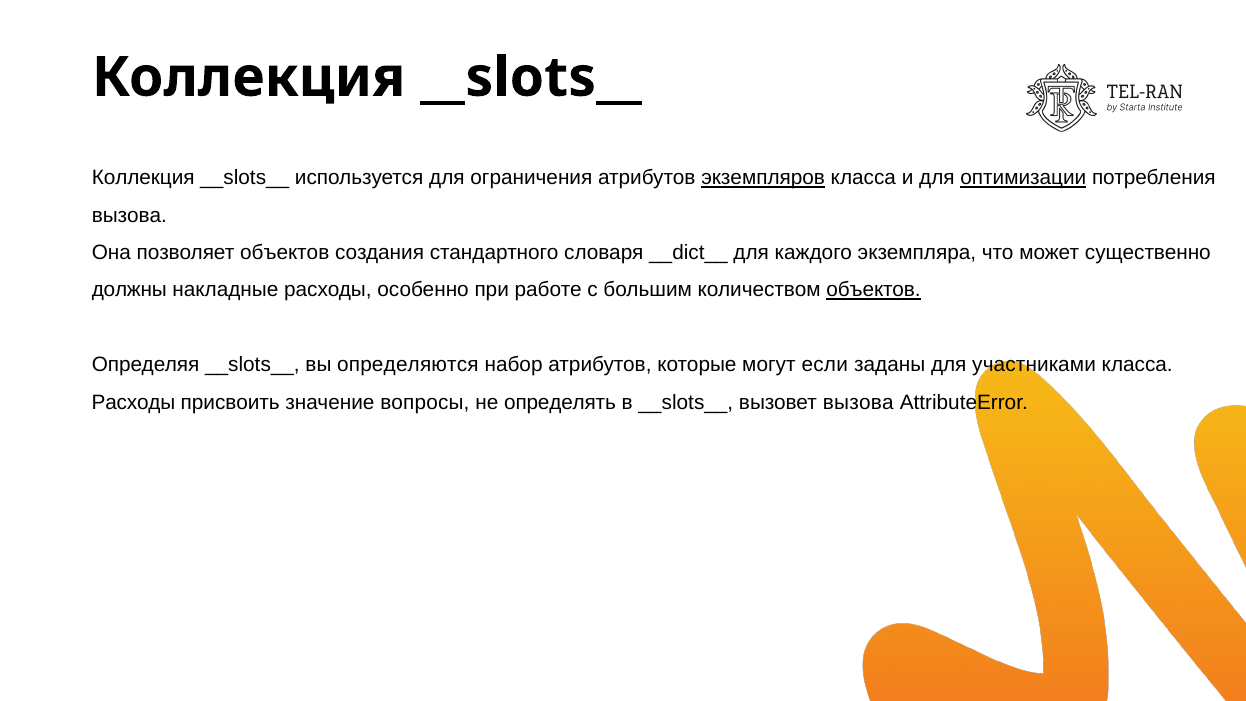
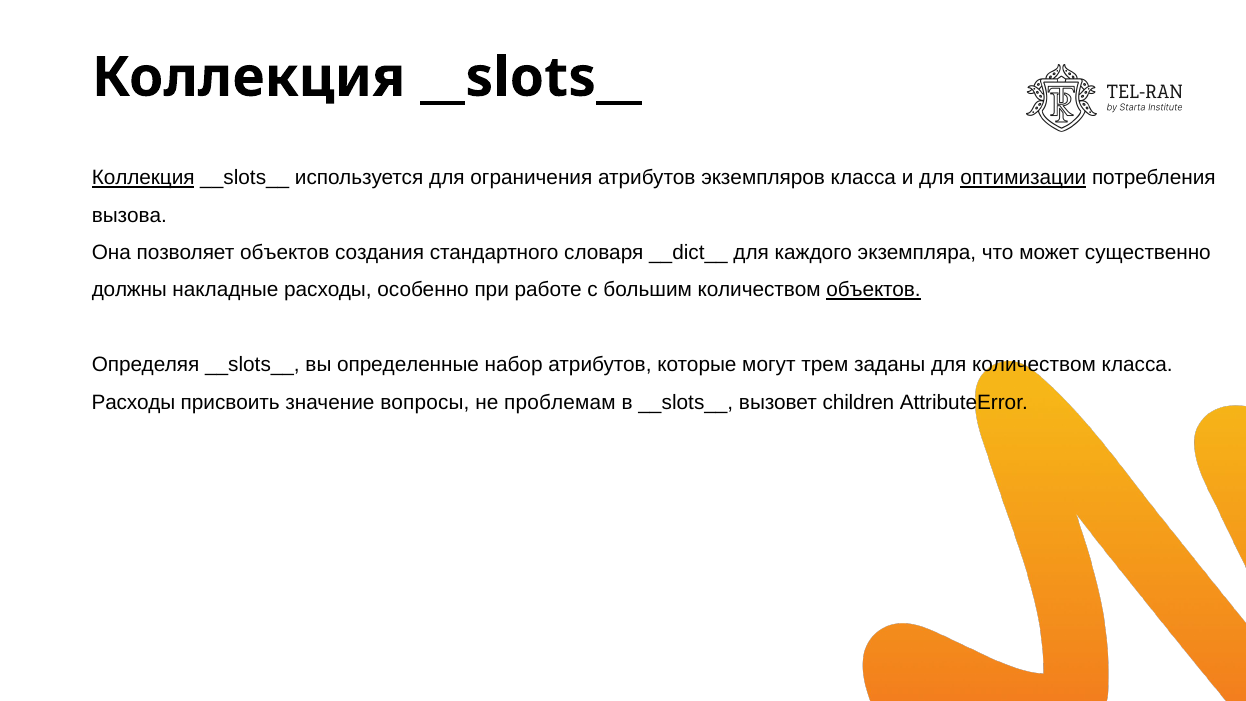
Коллекция at (143, 178) underline: none -> present
экземпляров underline: present -> none
определяются: определяются -> определенные
если: если -> трем
для участниками: участниками -> количеством
определять: определять -> проблемам
вызовет вызова: вызова -> children
